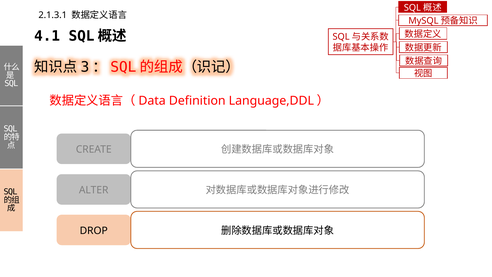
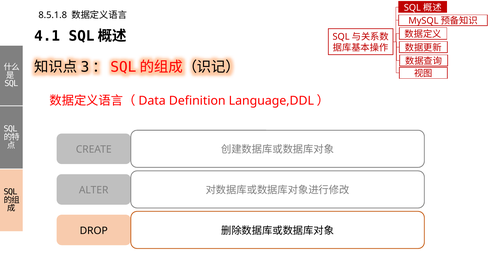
2.1.3.1: 2.1.3.1 -> 8.5.1.8
